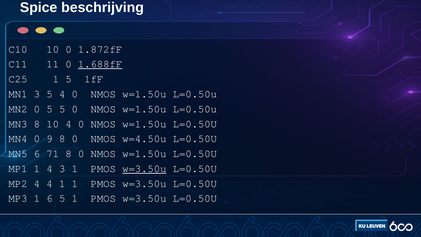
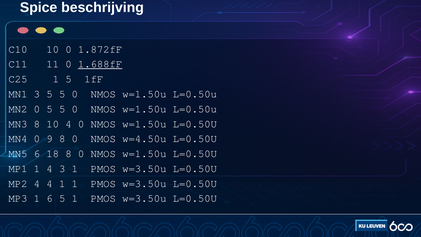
3 5 4: 4 -> 5
71: 71 -> 18
w=3.50u at (144, 169) underline: present -> none
